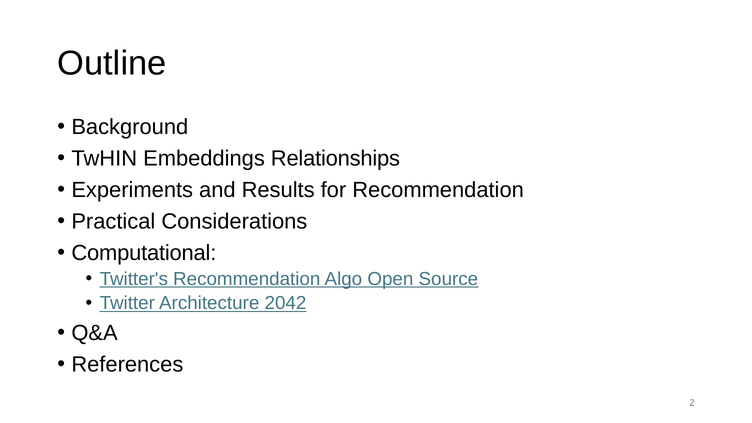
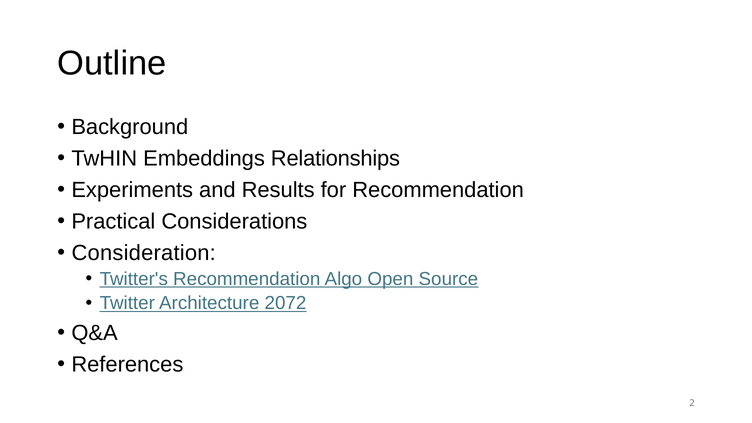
Computational: Computational -> Consideration
2042: 2042 -> 2072
